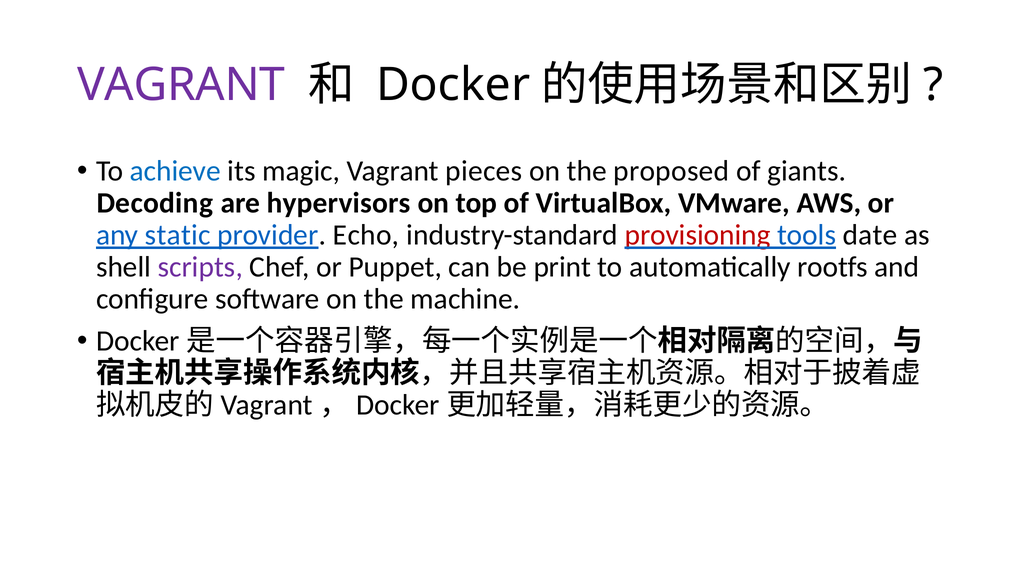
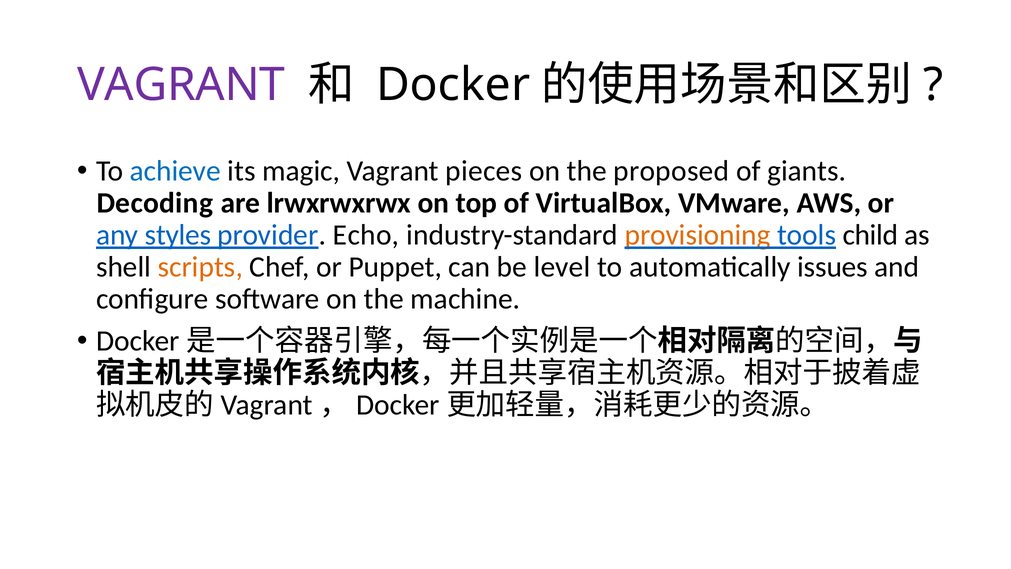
hypervisors: hypervisors -> lrwxrwxrwx
static: static -> styles
provisioning colour: red -> orange
date: date -> child
scripts colour: purple -> orange
print: print -> level
rootfs: rootfs -> issues
